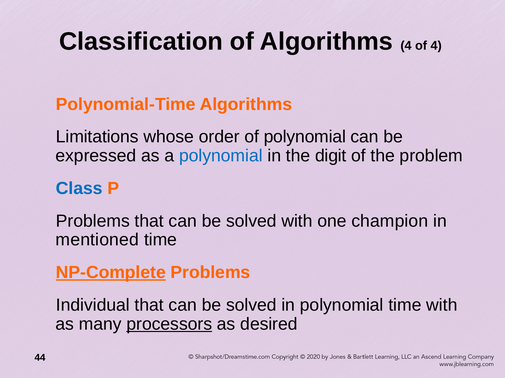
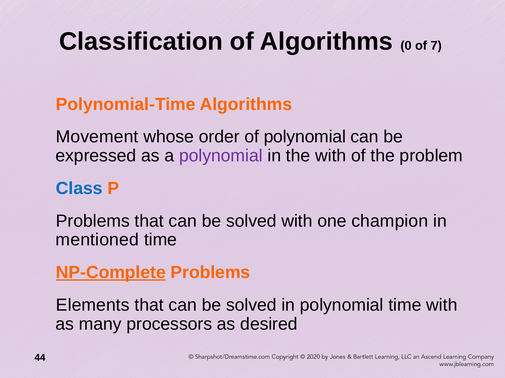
Algorithms 4: 4 -> 0
of 4: 4 -> 7
Limitations: Limitations -> Movement
polynomial at (221, 156) colour: blue -> purple
the digit: digit -> with
Individual: Individual -> Elements
processors underline: present -> none
